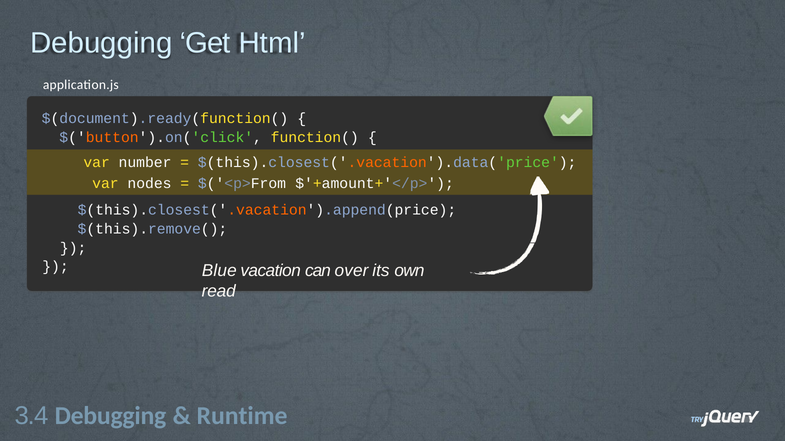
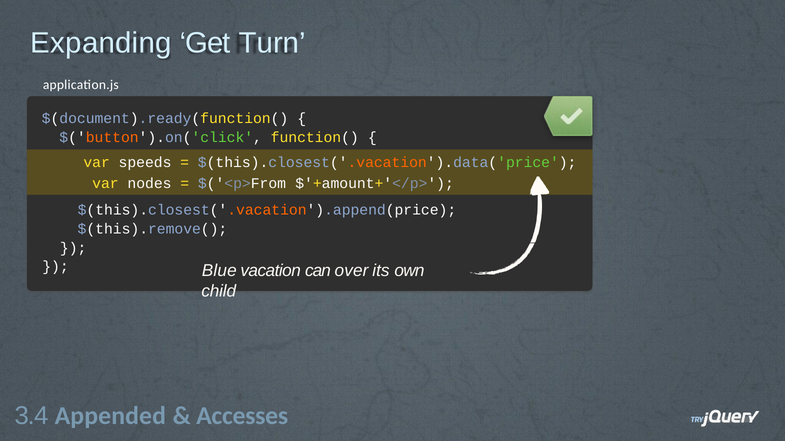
Debugging at (101, 43): Debugging -> Expanding
Html: Html -> Turn
number: number -> speeds
read: read -> child
3.4 Debugging: Debugging -> Appended
Runtime: Runtime -> Accesses
